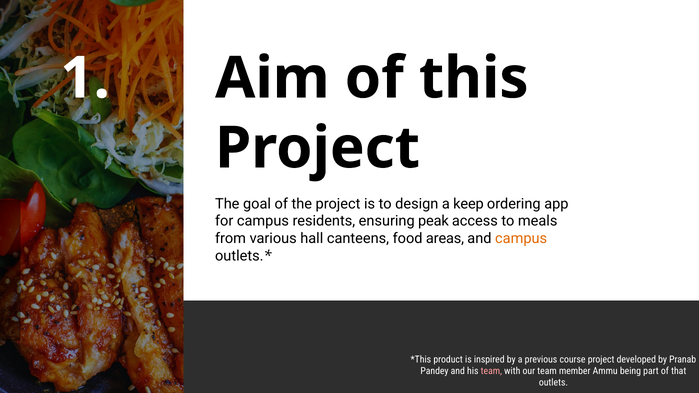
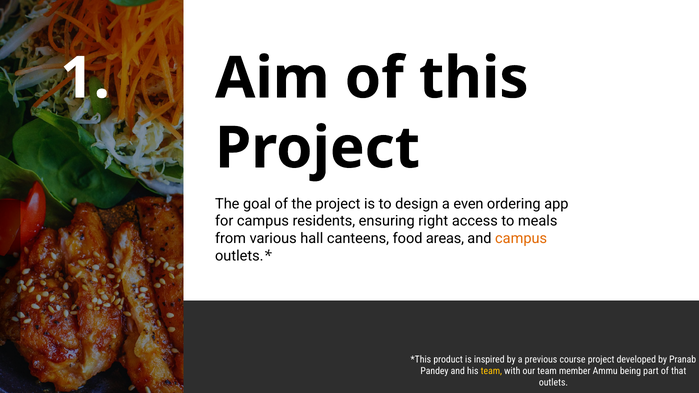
keep: keep -> even
peak: peak -> right
team at (491, 371) colour: pink -> yellow
